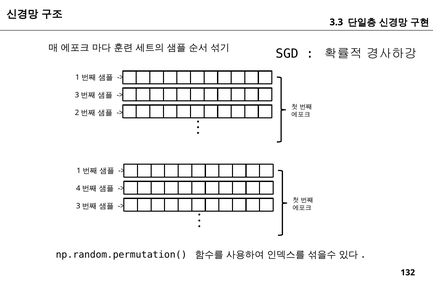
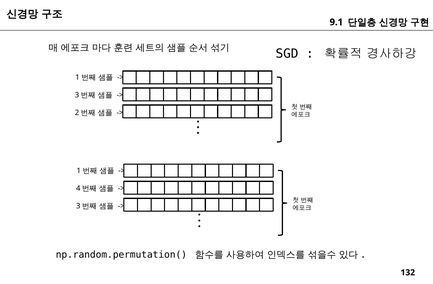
3.3: 3.3 -> 9.1
